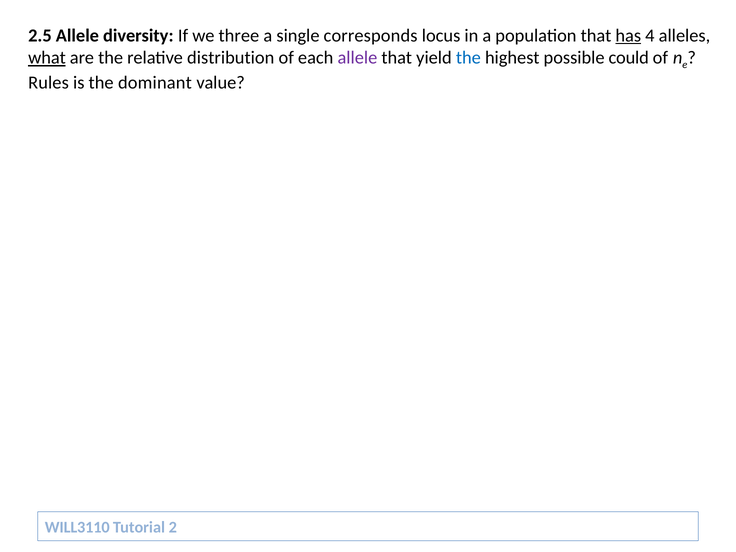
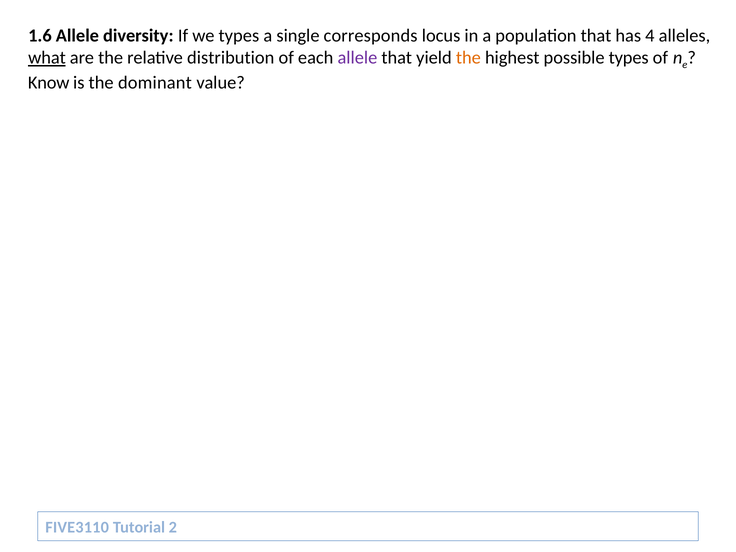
2.5: 2.5 -> 1.6
we three: three -> types
has underline: present -> none
the at (468, 58) colour: blue -> orange
possible could: could -> types
Rules: Rules -> Know
WILL3110: WILL3110 -> FIVE3110
